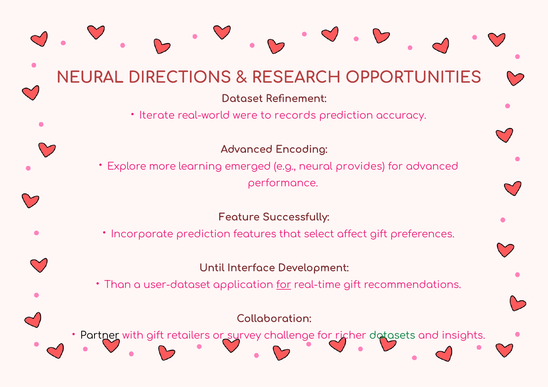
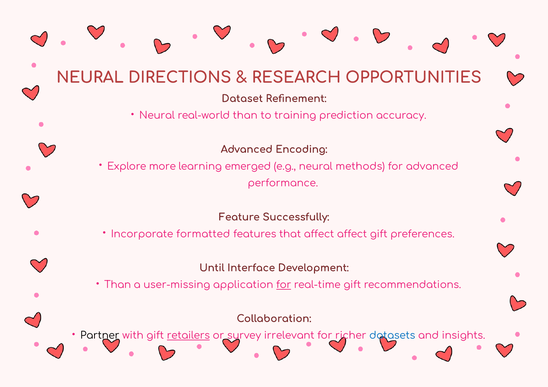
Iterate at (157, 116): Iterate -> Neural
real-world were: were -> than
records: records -> training
provides: provides -> methods
Incorporate prediction: prediction -> formatted
that select: select -> affect
user-dataset: user-dataset -> user-missing
retailers underline: none -> present
challenge: challenge -> irrelevant
datasets colour: green -> blue
